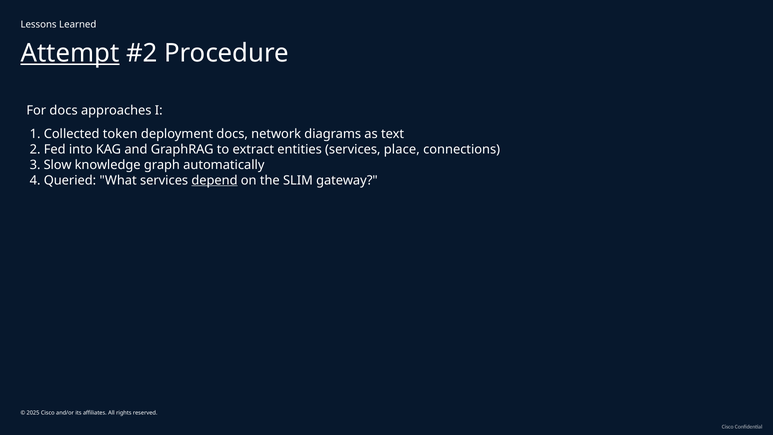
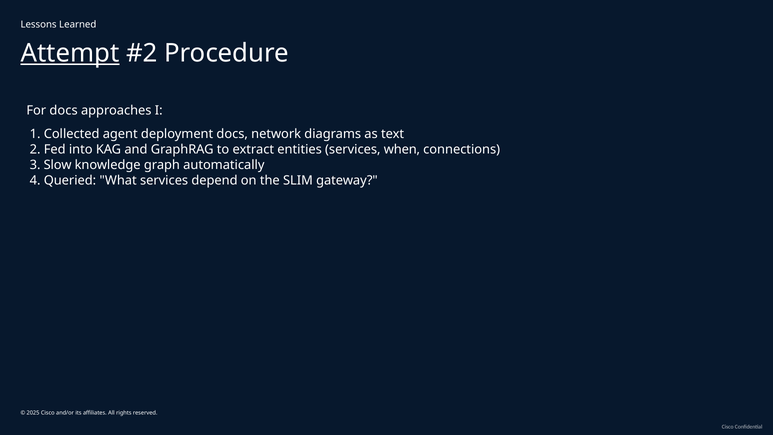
token: token -> agent
place: place -> when
depend underline: present -> none
